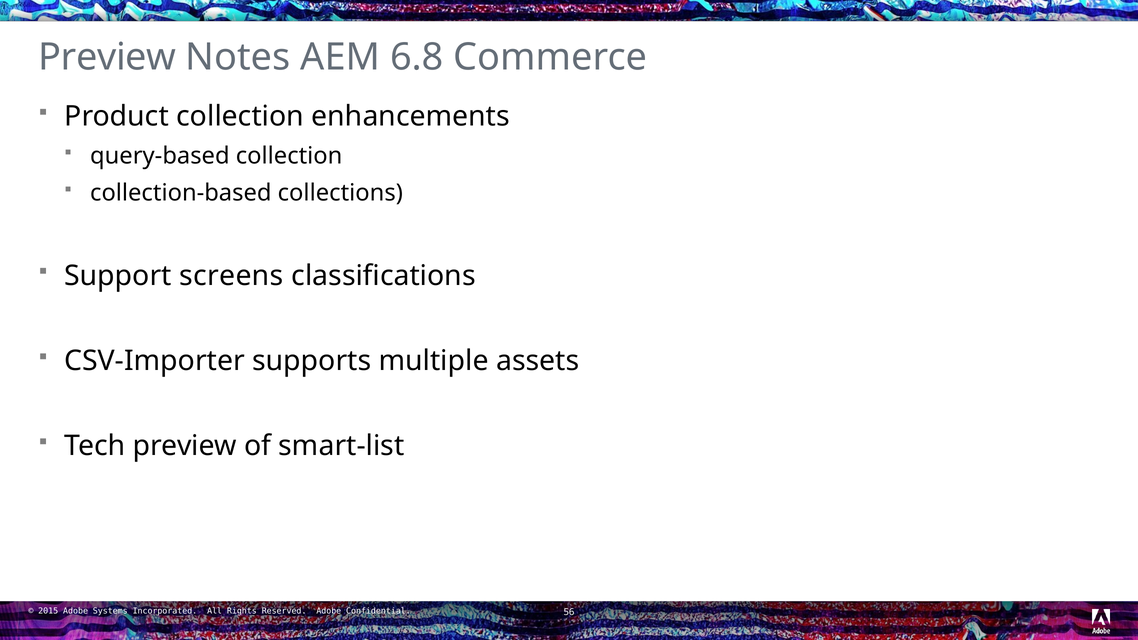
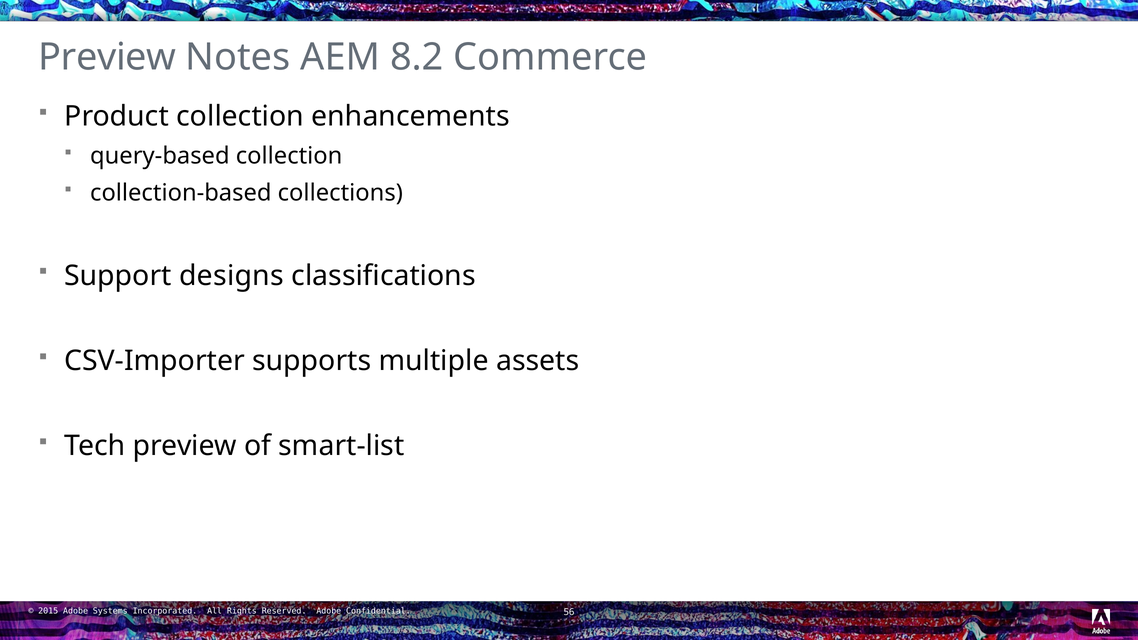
6.8: 6.8 -> 8.2
screens: screens -> designs
